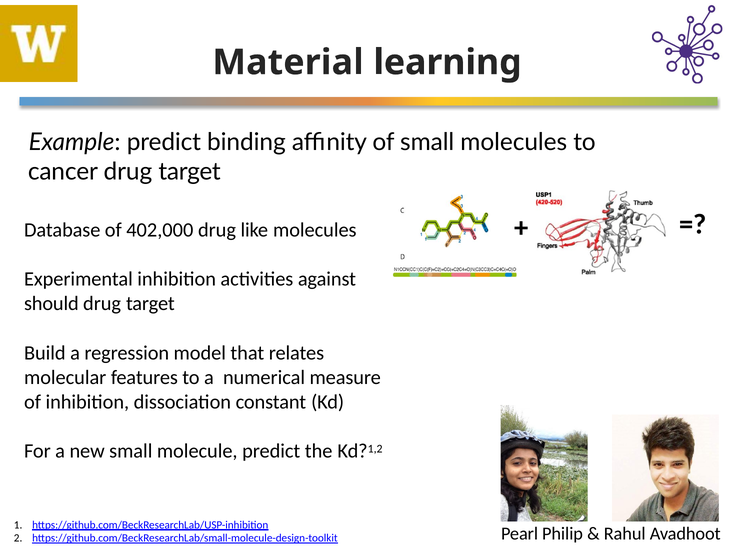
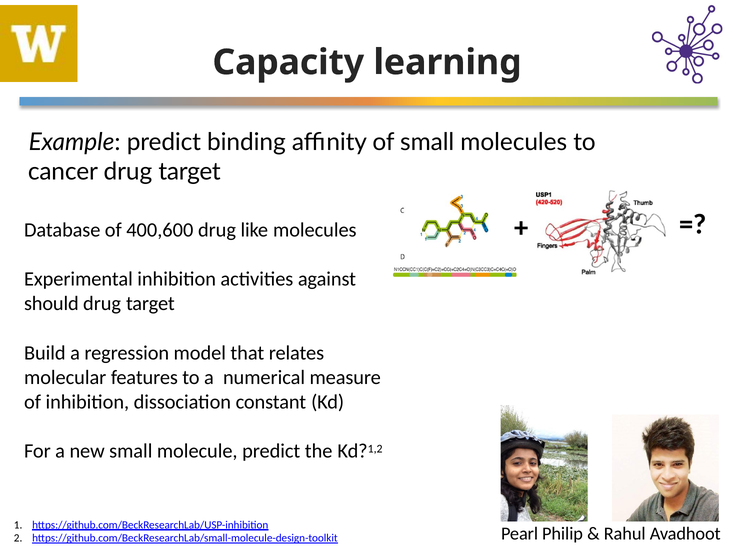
Material: Material -> Capacity
402,000: 402,000 -> 400,600
